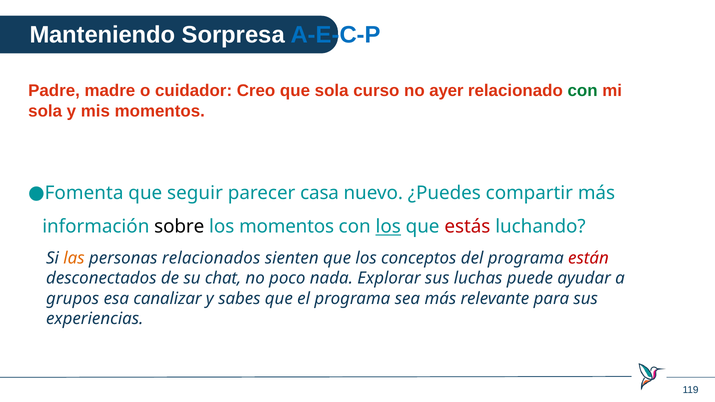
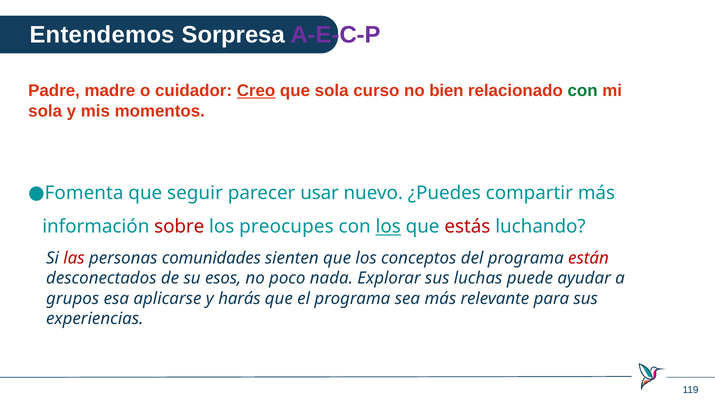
Manteniendo: Manteniendo -> Entendemos
A-E-C-P colour: blue -> purple
Creo underline: none -> present
ayer: ayer -> bien
casa: casa -> usar
sobre colour: black -> red
los momentos: momentos -> preocupes
las colour: orange -> red
relacionados: relacionados -> comunidades
chat: chat -> esos
canalizar: canalizar -> aplicarse
sabes: sabes -> harás
